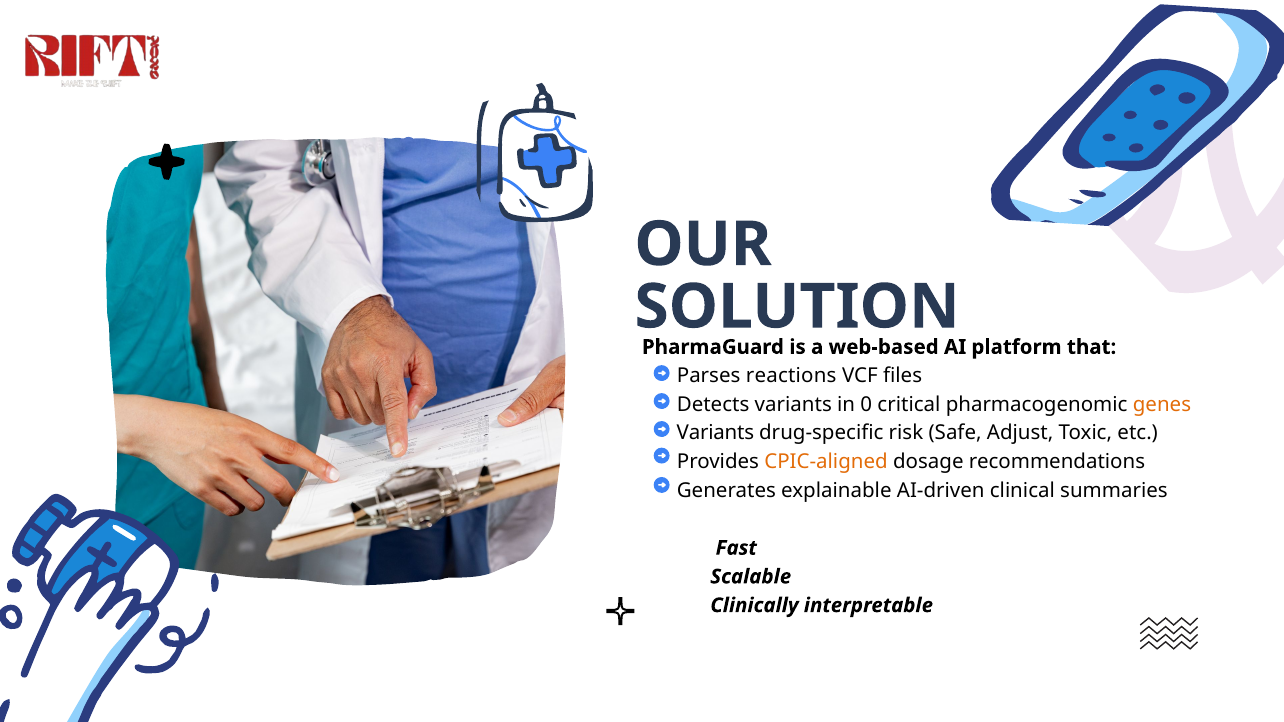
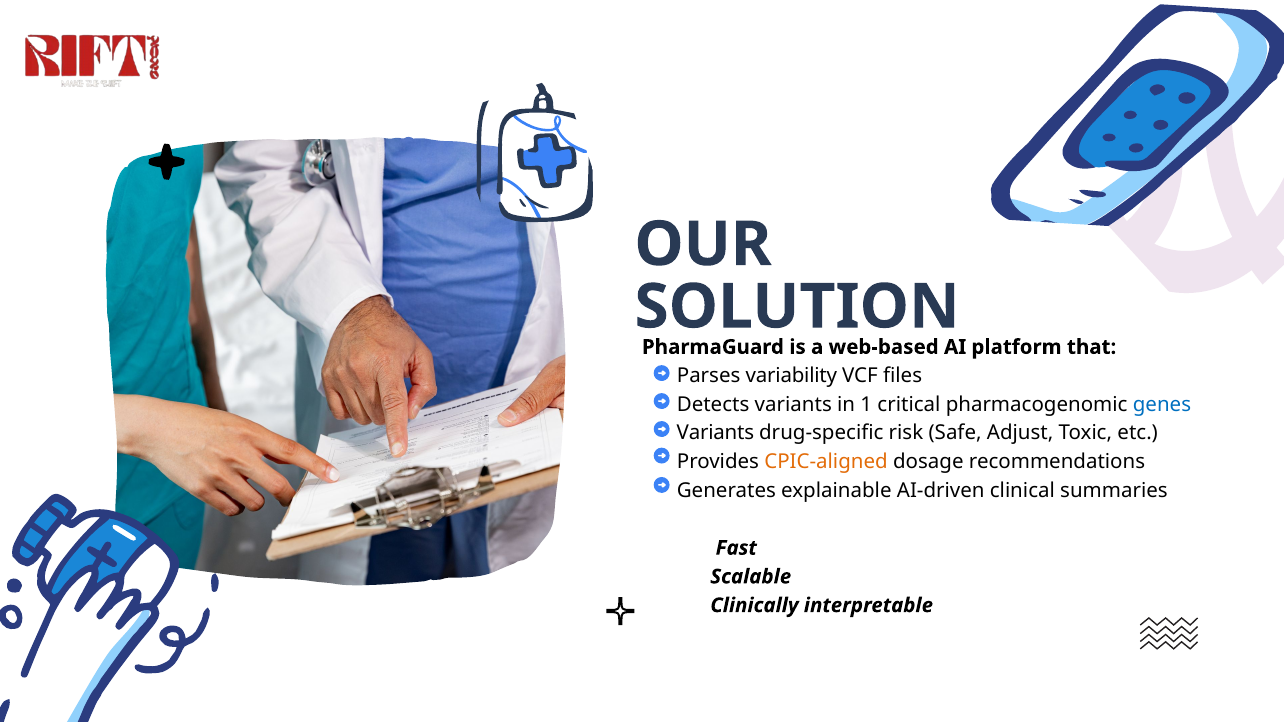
reactions: reactions -> variability
0: 0 -> 1
genes colour: orange -> blue
